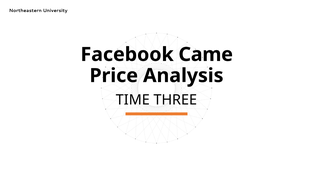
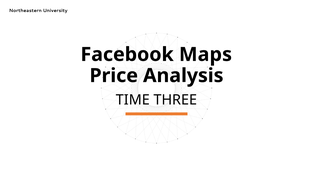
Came: Came -> Maps
